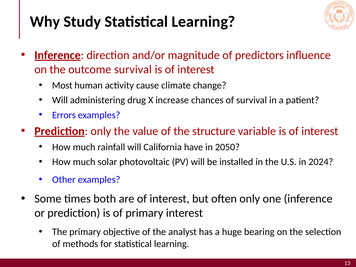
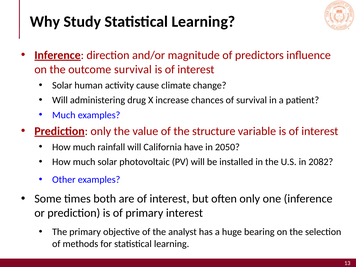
Most at (62, 85): Most -> Solar
Errors at (64, 115): Errors -> Much
2024: 2024 -> 2082
